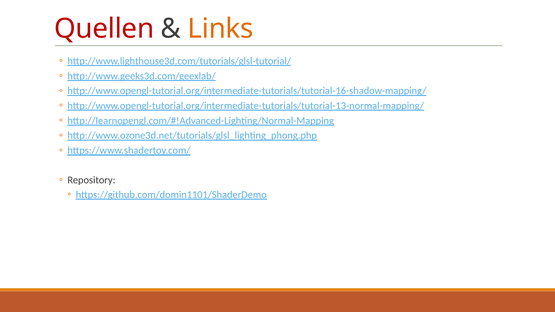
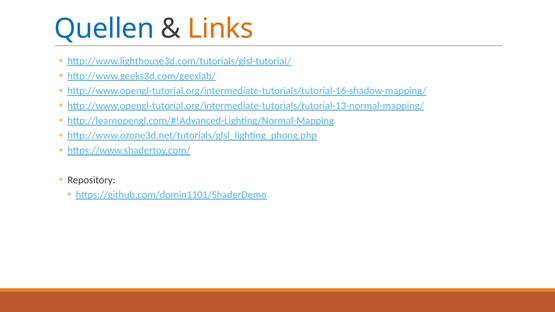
Quellen colour: red -> blue
